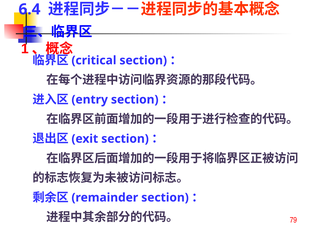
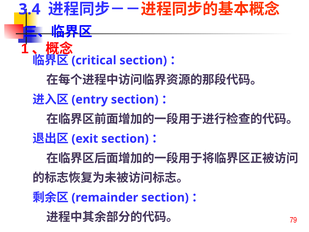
6.4: 6.4 -> 3.4
